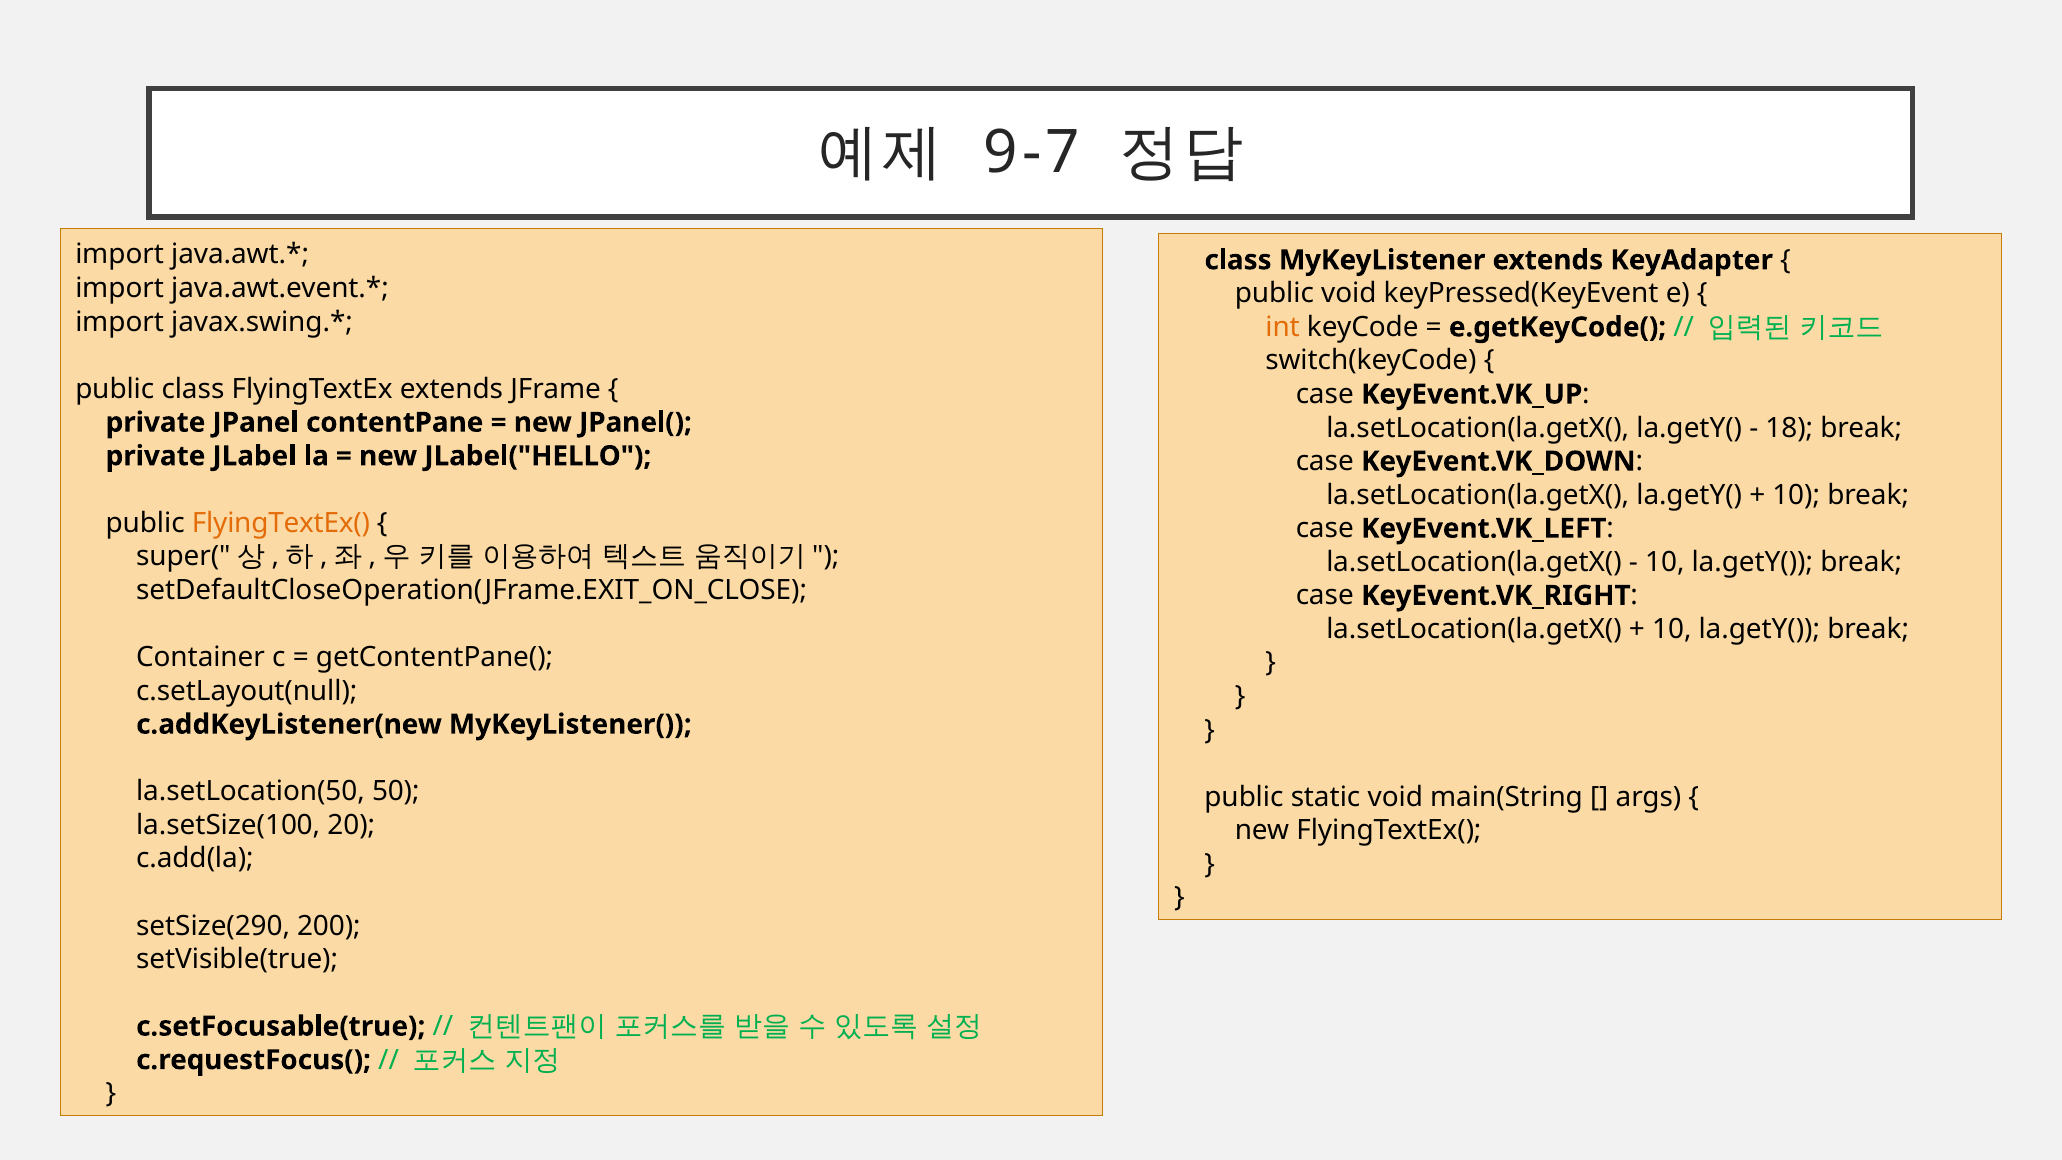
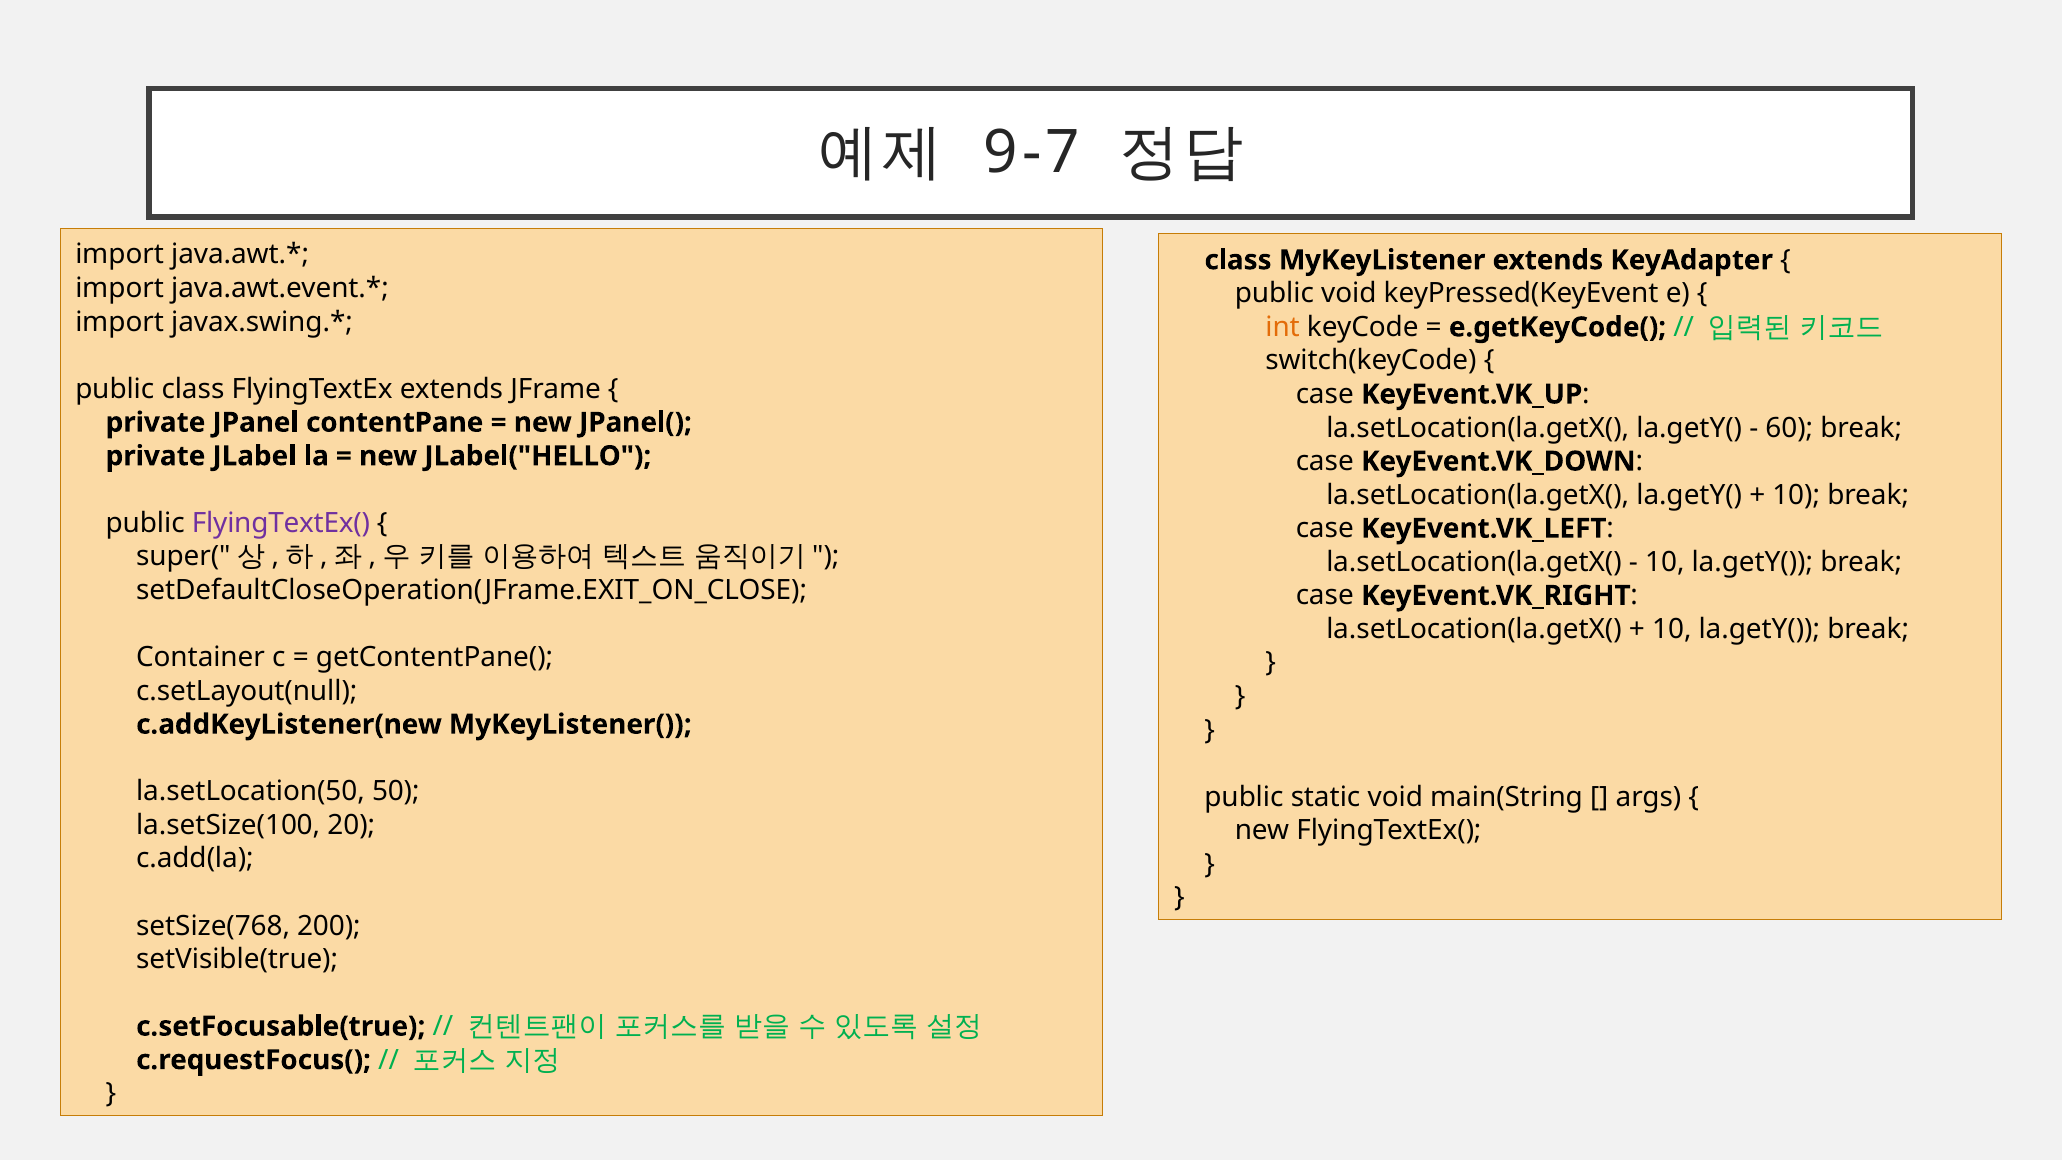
18: 18 -> 60
FlyingTextEx( at (281, 523) colour: orange -> purple
setSize(290: setSize(290 -> setSize(768
